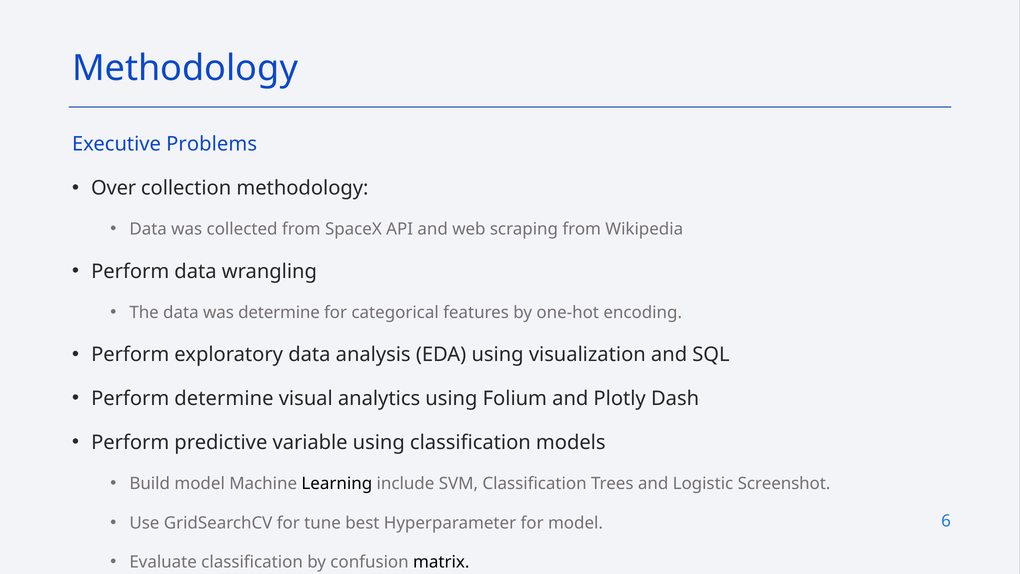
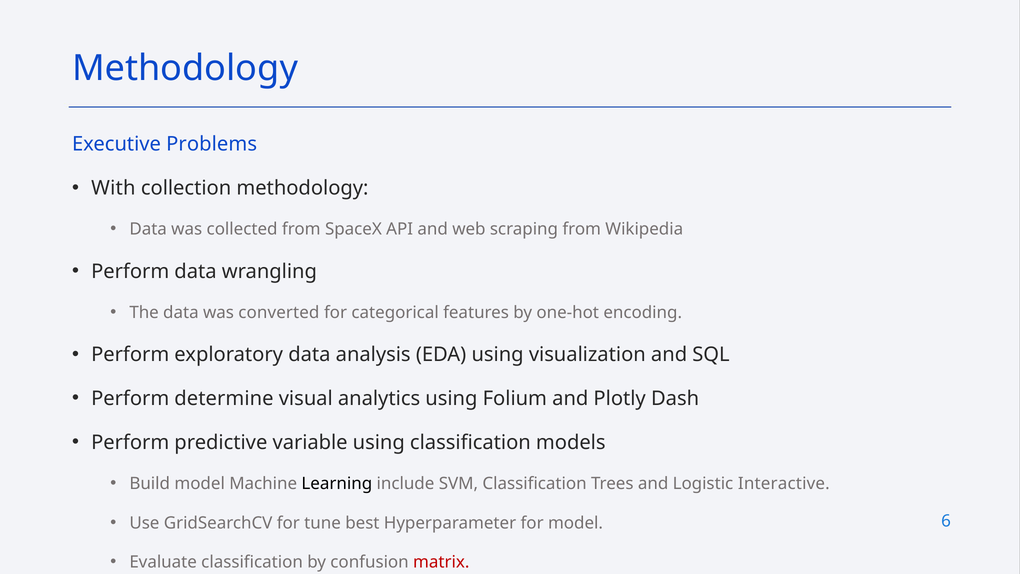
Over: Over -> With
was determine: determine -> converted
Screenshot: Screenshot -> Interactive
matrix colour: black -> red
